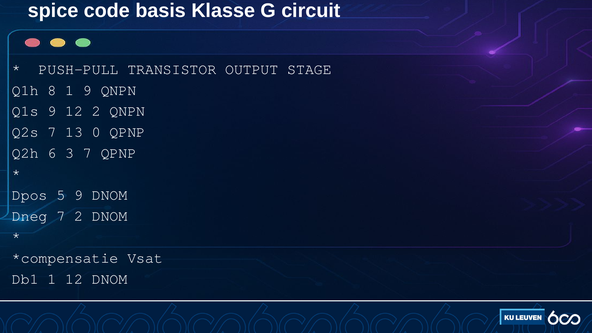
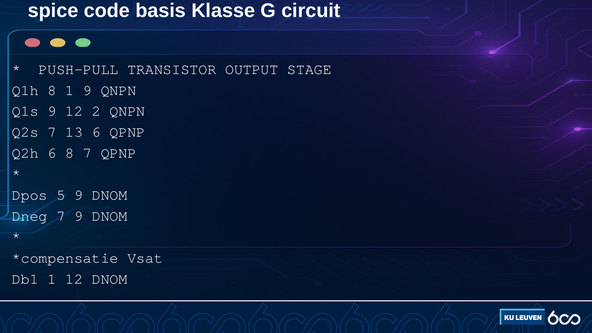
13 0: 0 -> 6
6 3: 3 -> 8
7 2: 2 -> 9
